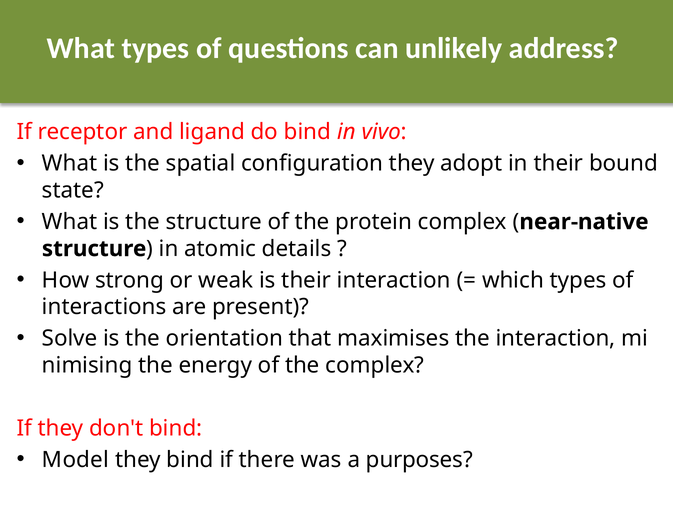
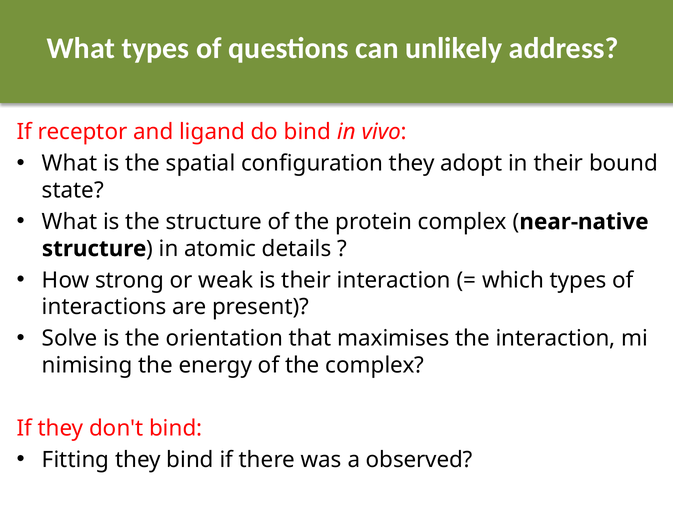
Model: Model -> Fitting
purposes: purposes -> observed
